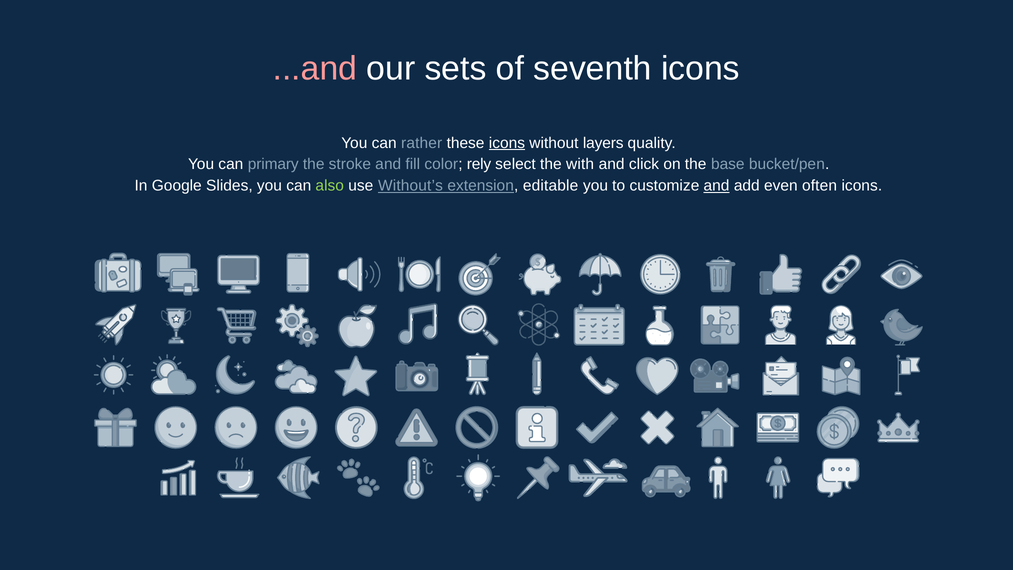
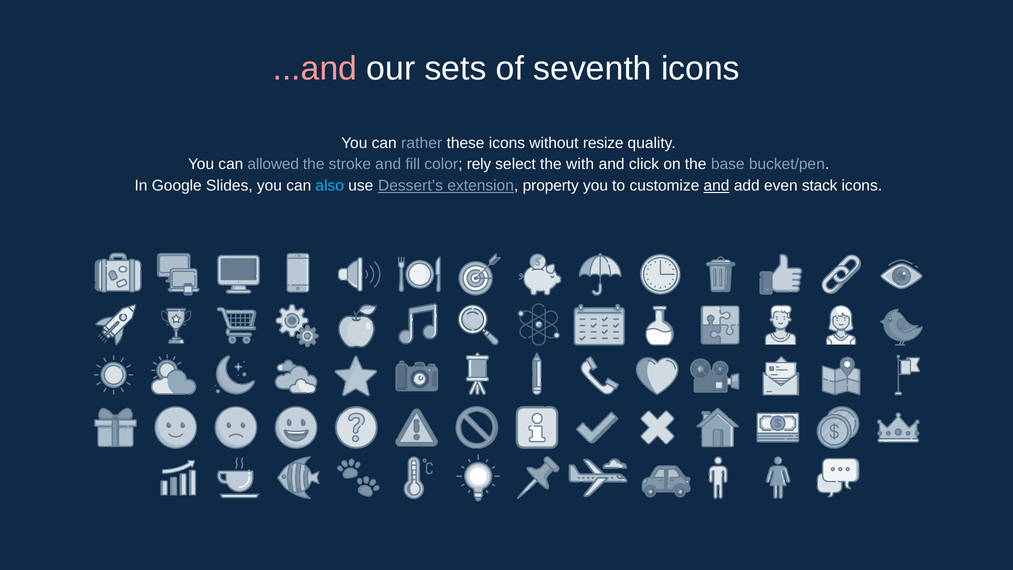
icons at (507, 143) underline: present -> none
layers: layers -> resize
primary: primary -> allowed
also colour: light green -> light blue
Without’s: Without’s -> Dessert’s
editable: editable -> property
often: often -> stack
